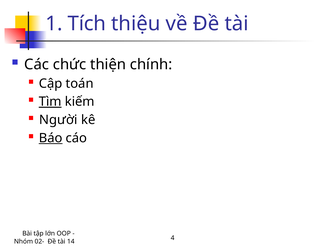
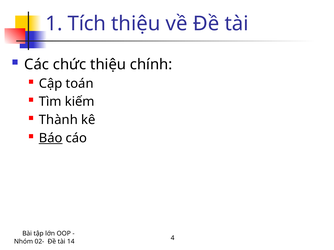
chức thiện: thiện -> thiệu
Tìm underline: present -> none
Người: Người -> Thành
